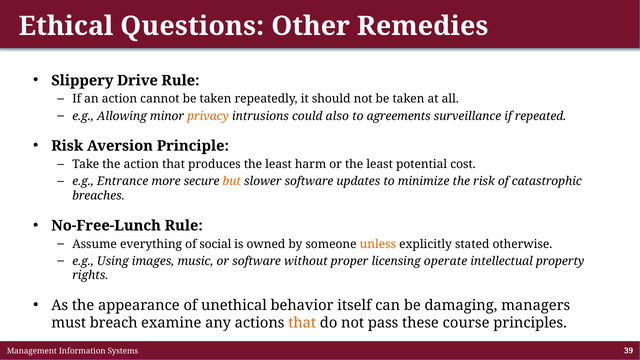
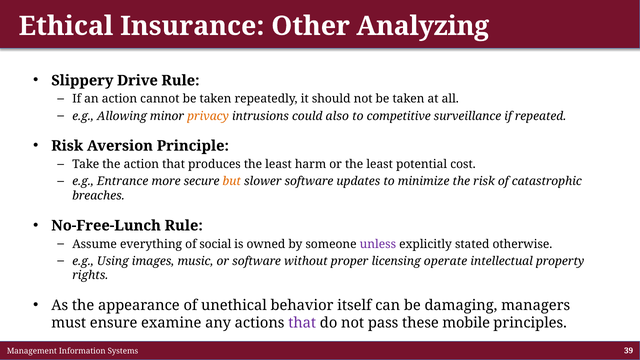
Questions: Questions -> Insurance
Remedies: Remedies -> Analyzing
agreements: agreements -> competitive
unless colour: orange -> purple
breach: breach -> ensure
that at (302, 323) colour: orange -> purple
course: course -> mobile
